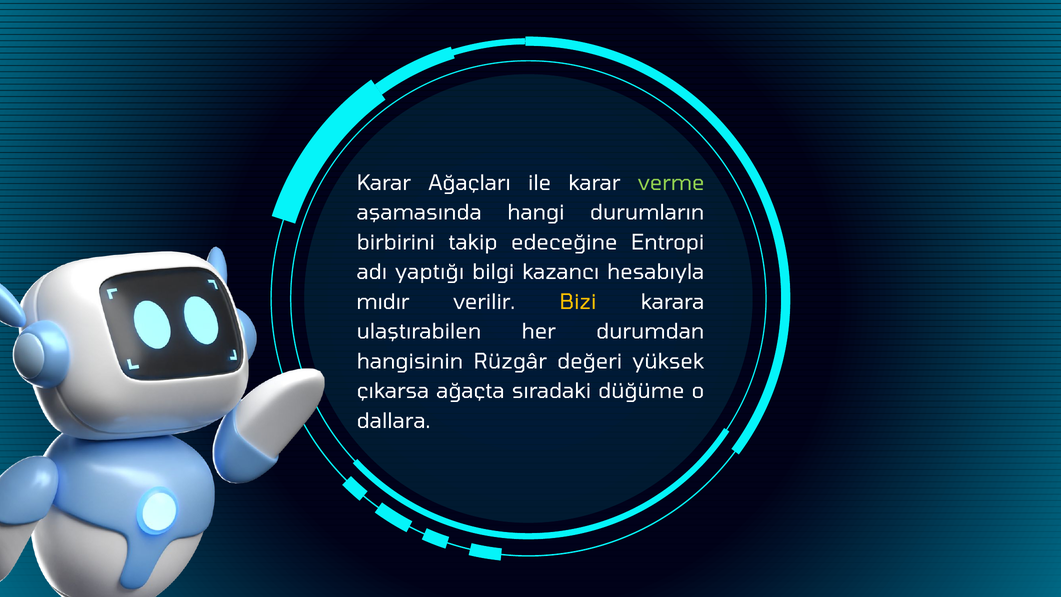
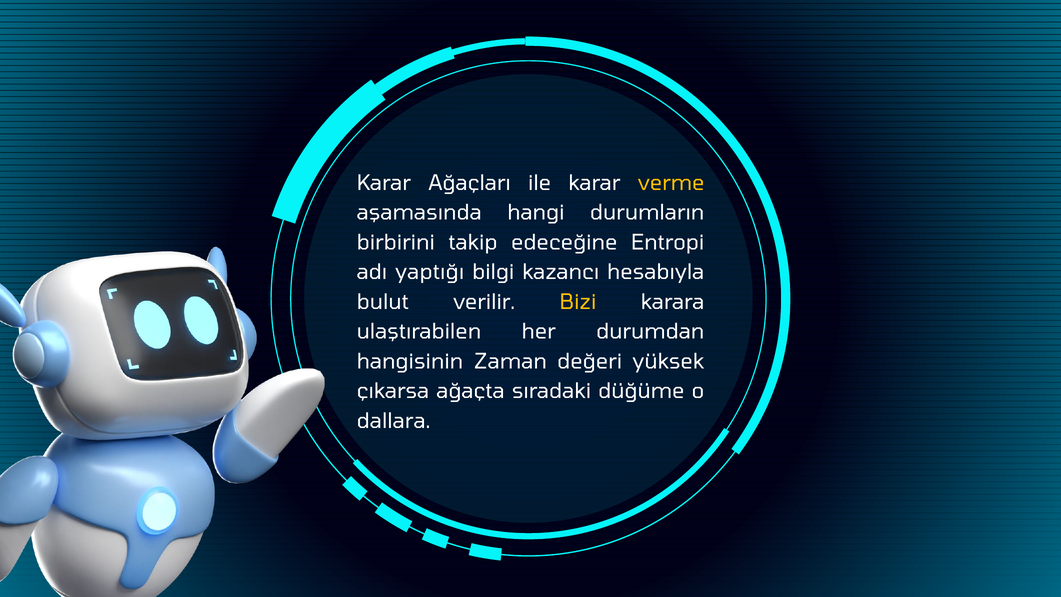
verme colour: light green -> yellow
mıdır: mıdır -> bulut
Rüzgâr: Rüzgâr -> Zaman
